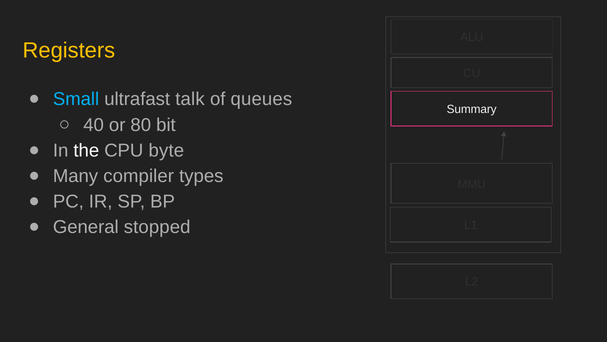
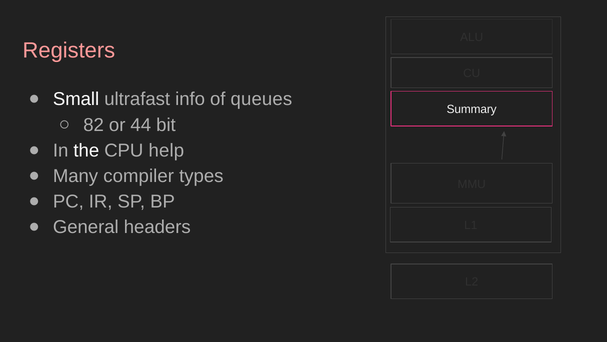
Registers colour: yellow -> pink
Small colour: light blue -> white
talk: talk -> info
40: 40 -> 82
80: 80 -> 44
byte: byte -> help
stopped: stopped -> headers
